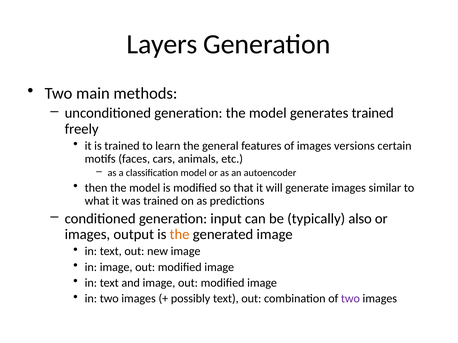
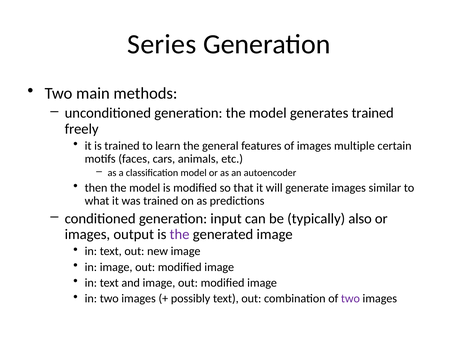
Layers: Layers -> Series
versions: versions -> multiple
the at (180, 235) colour: orange -> purple
